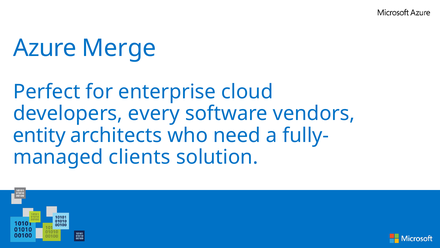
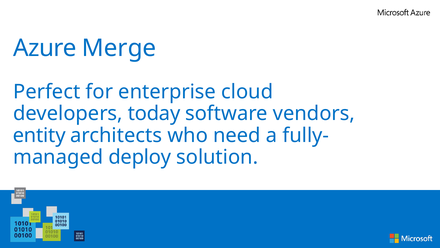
every: every -> today
clients: clients -> deploy
